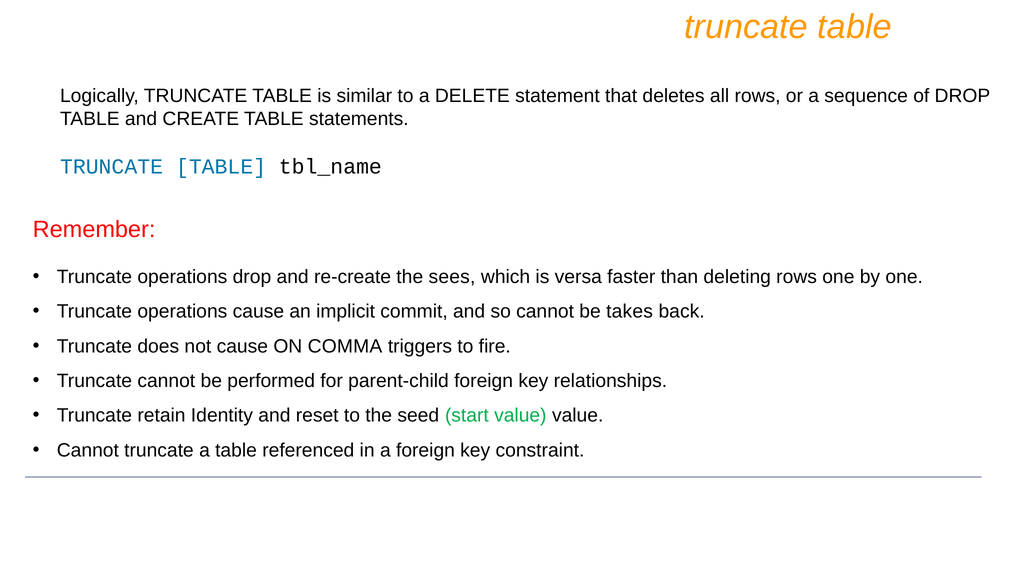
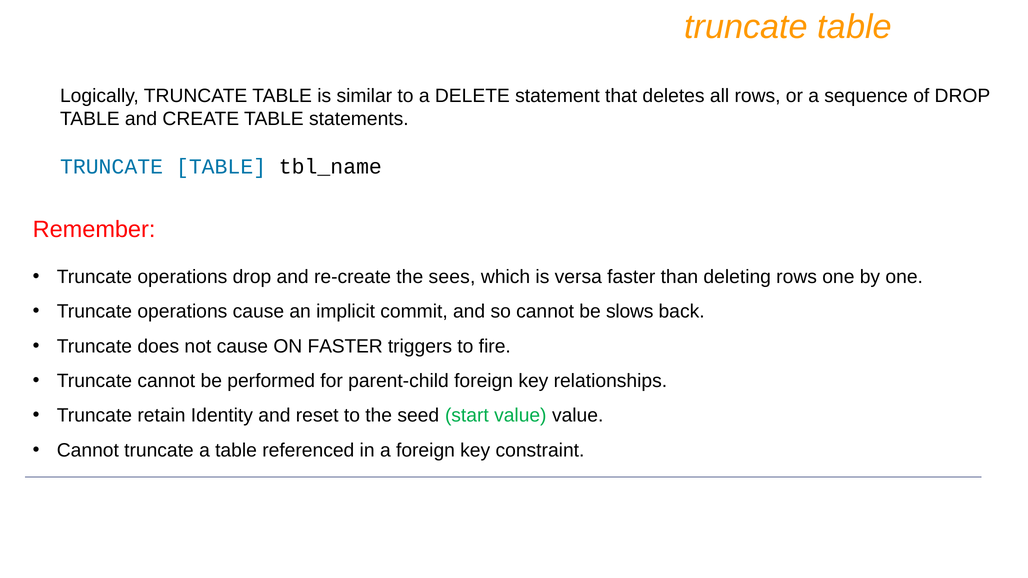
takes: takes -> slows
ON COMMA: COMMA -> FASTER
